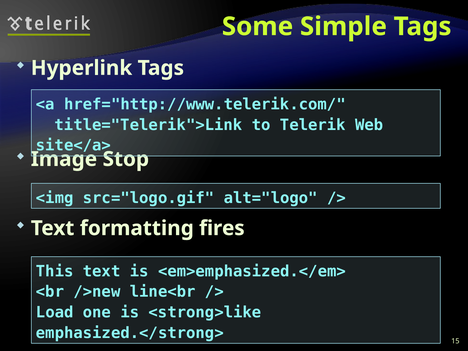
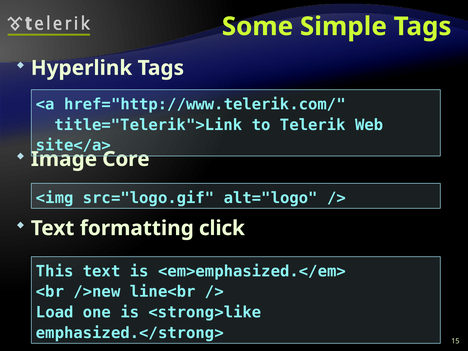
Stop: Stop -> Core
fires: fires -> click
